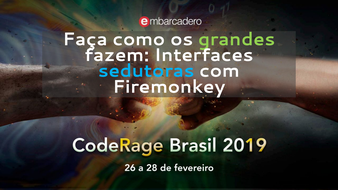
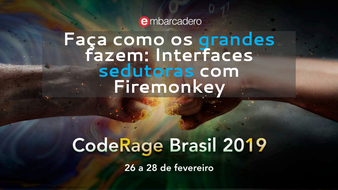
grandes colour: light green -> light blue
